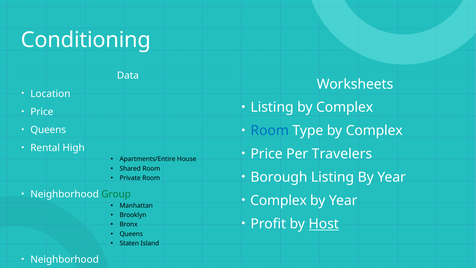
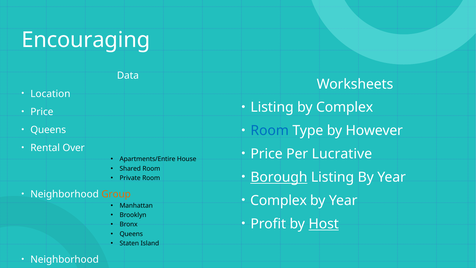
Conditioning: Conditioning -> Encouraging
Type by Complex: Complex -> However
High: High -> Over
Travelers: Travelers -> Lucrative
Borough underline: none -> present
Group colour: green -> orange
